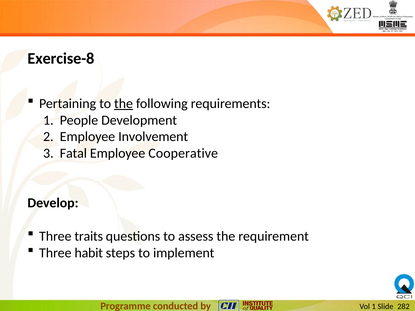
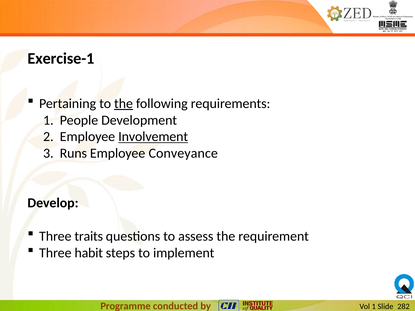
Exercise-8: Exercise-8 -> Exercise-1
Involvement underline: none -> present
Fatal: Fatal -> Runs
Cooperative: Cooperative -> Conveyance
